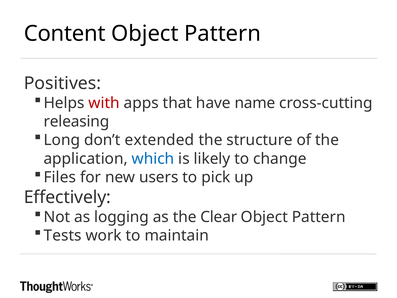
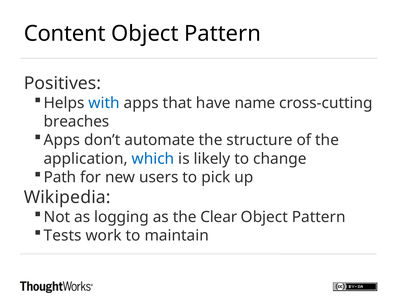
with colour: red -> blue
releasing: releasing -> breaches
Long at (62, 140): Long -> Apps
extended: extended -> automate
Files: Files -> Path
Effectively: Effectively -> Wikipedia
